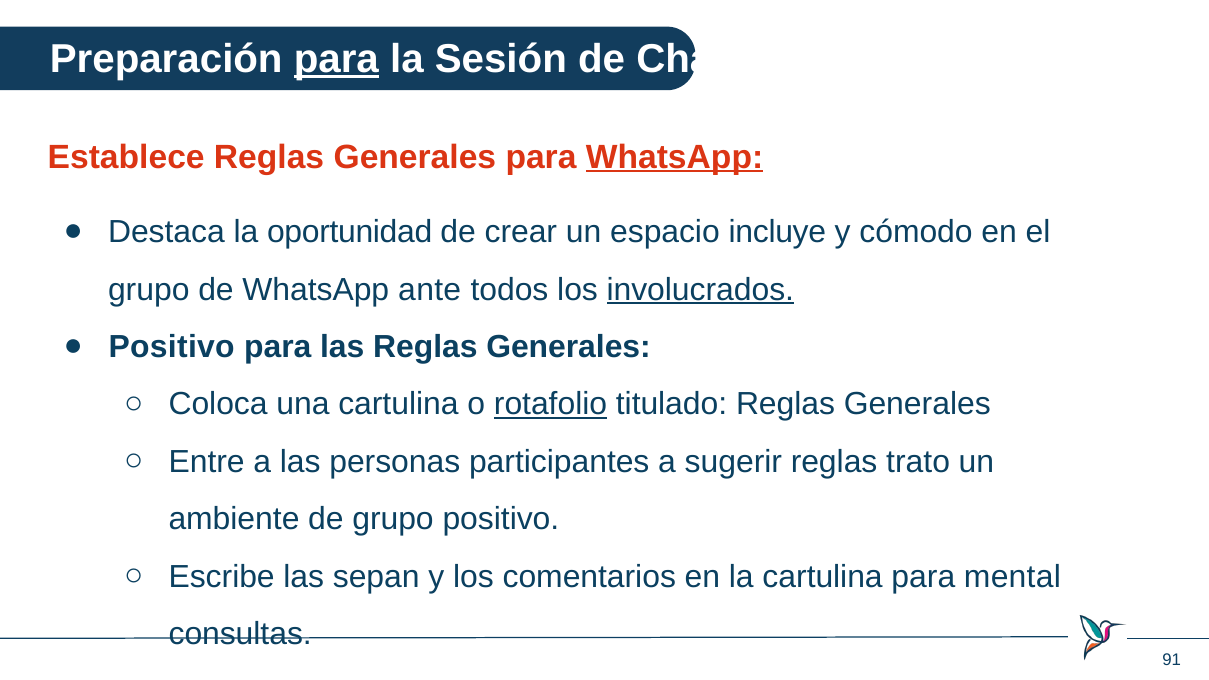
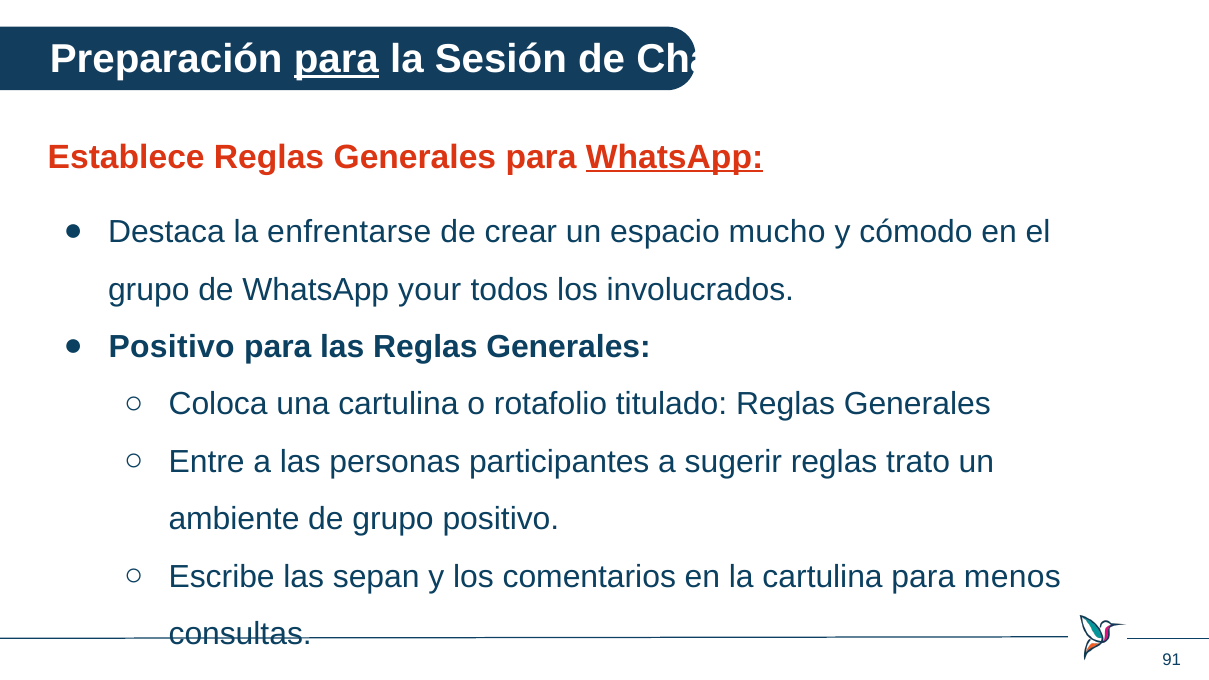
oportunidad: oportunidad -> enfrentarse
incluye: incluye -> mucho
ante: ante -> your
involucrados underline: present -> none
rotafolio underline: present -> none
mental: mental -> menos
